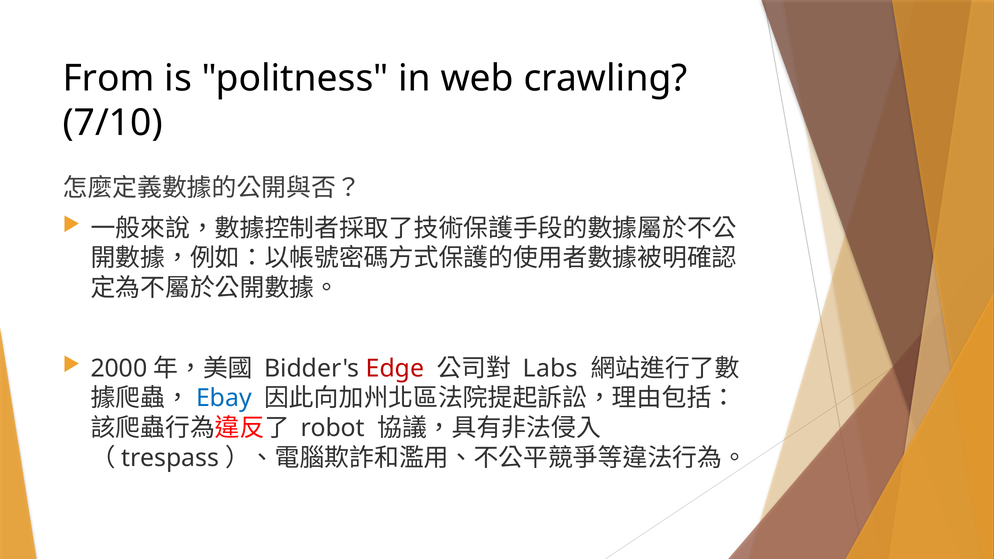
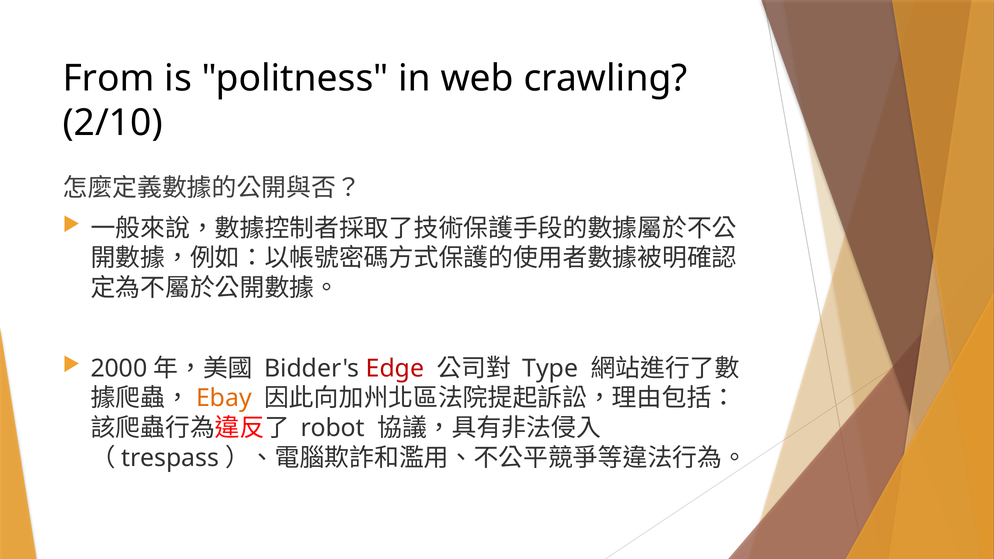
7/10: 7/10 -> 2/10
Labs: Labs -> Type
Ebay colour: blue -> orange
